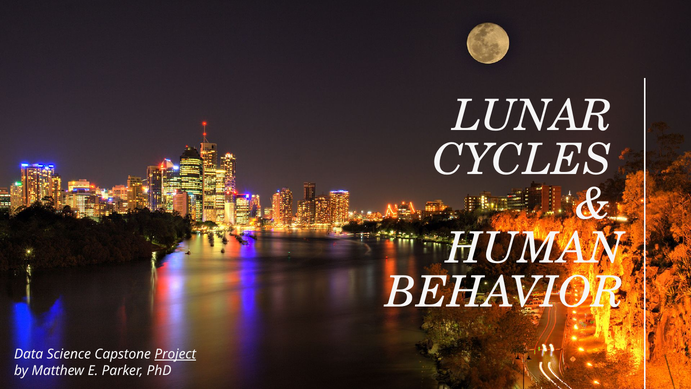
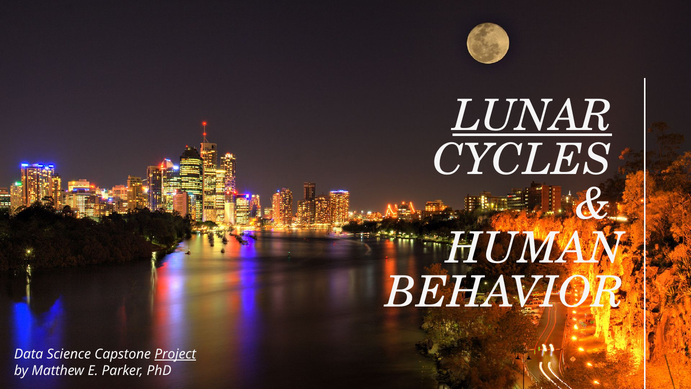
LUNAR underline: none -> present
